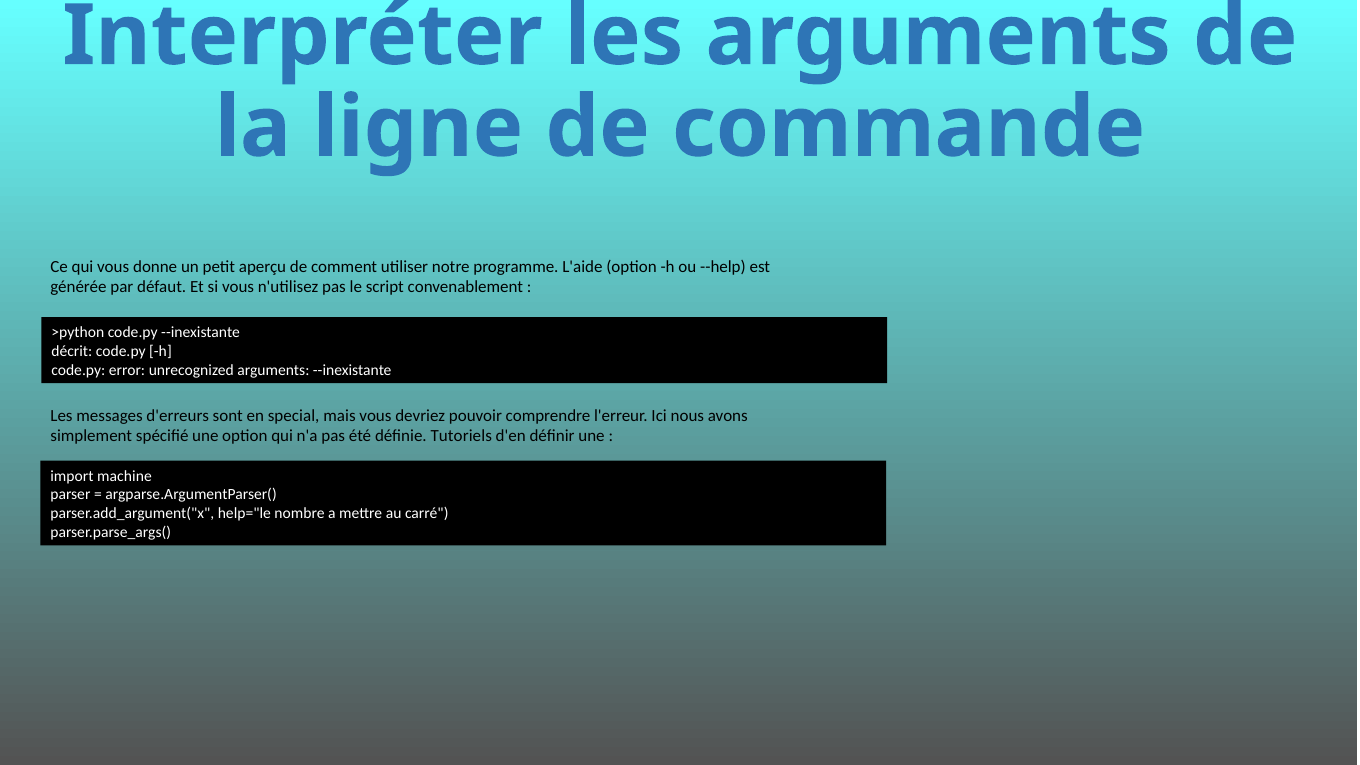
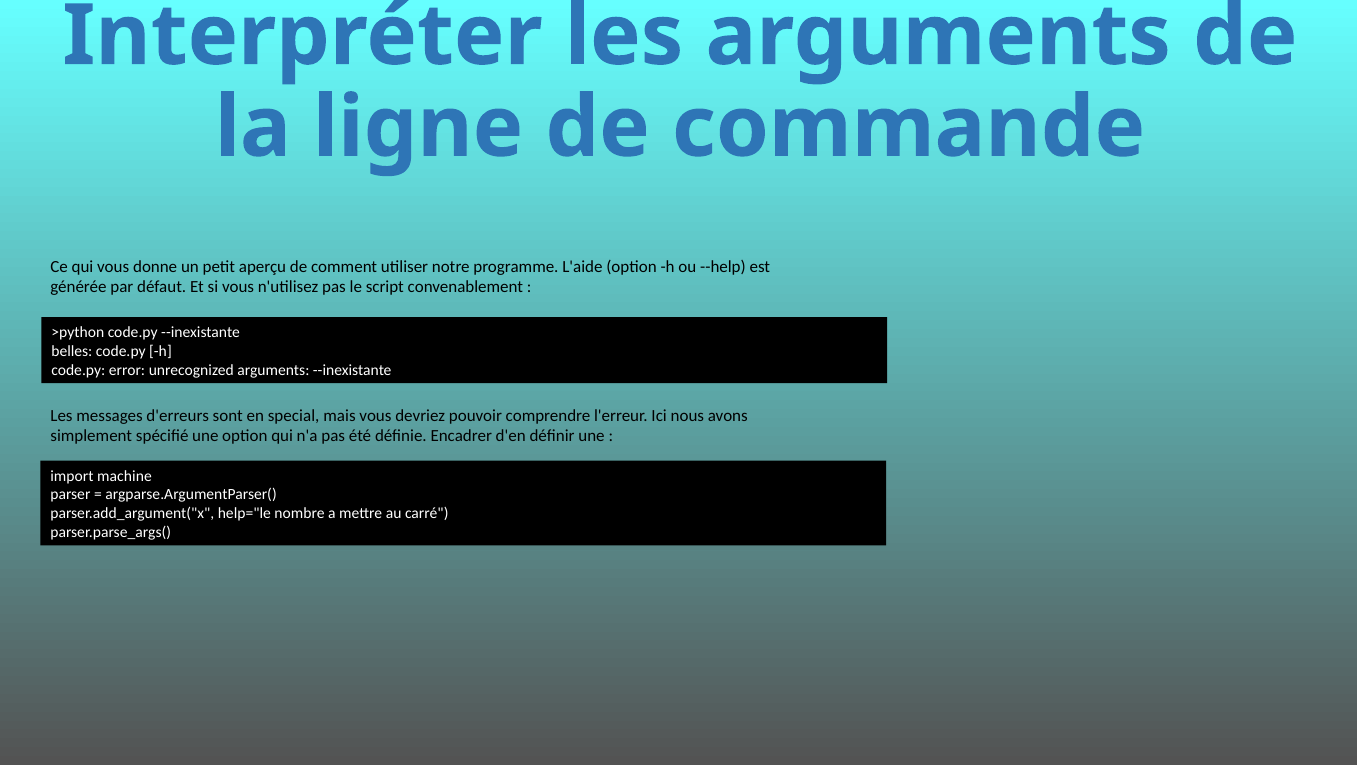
décrit: décrit -> belles
Tutoriels: Tutoriels -> Encadrer
